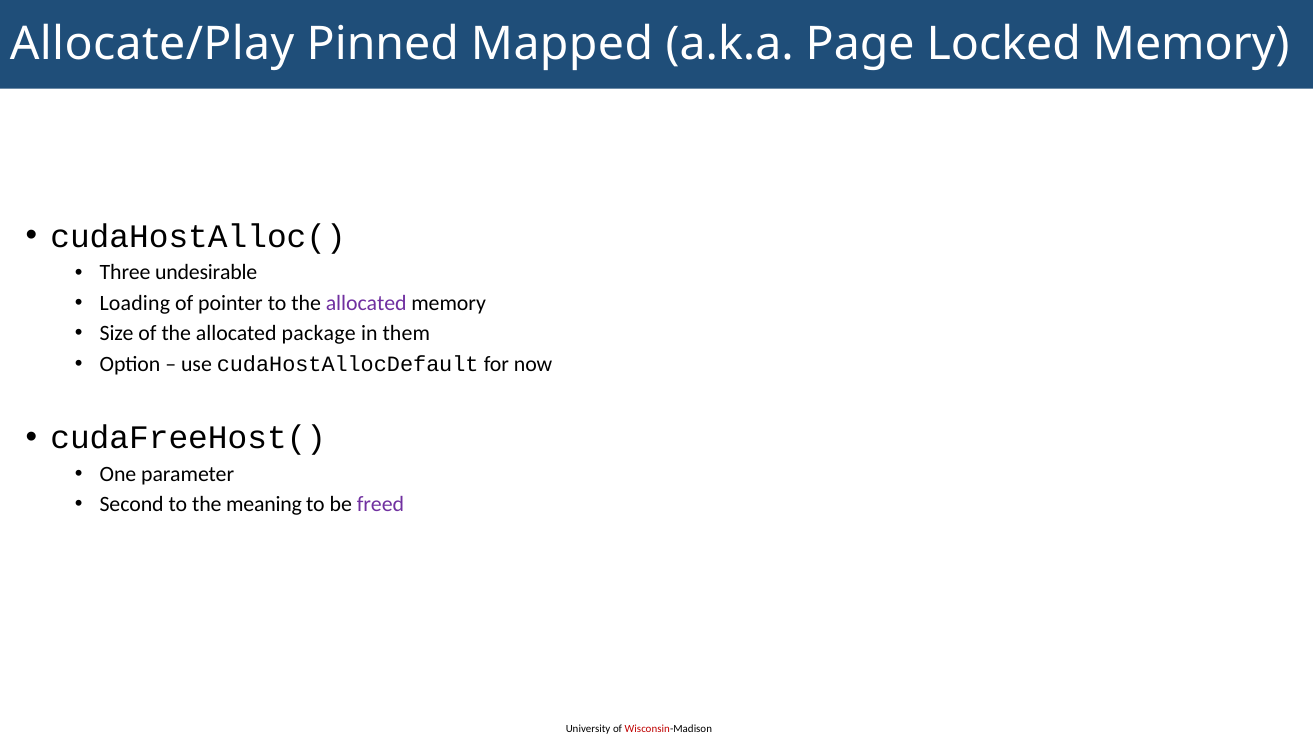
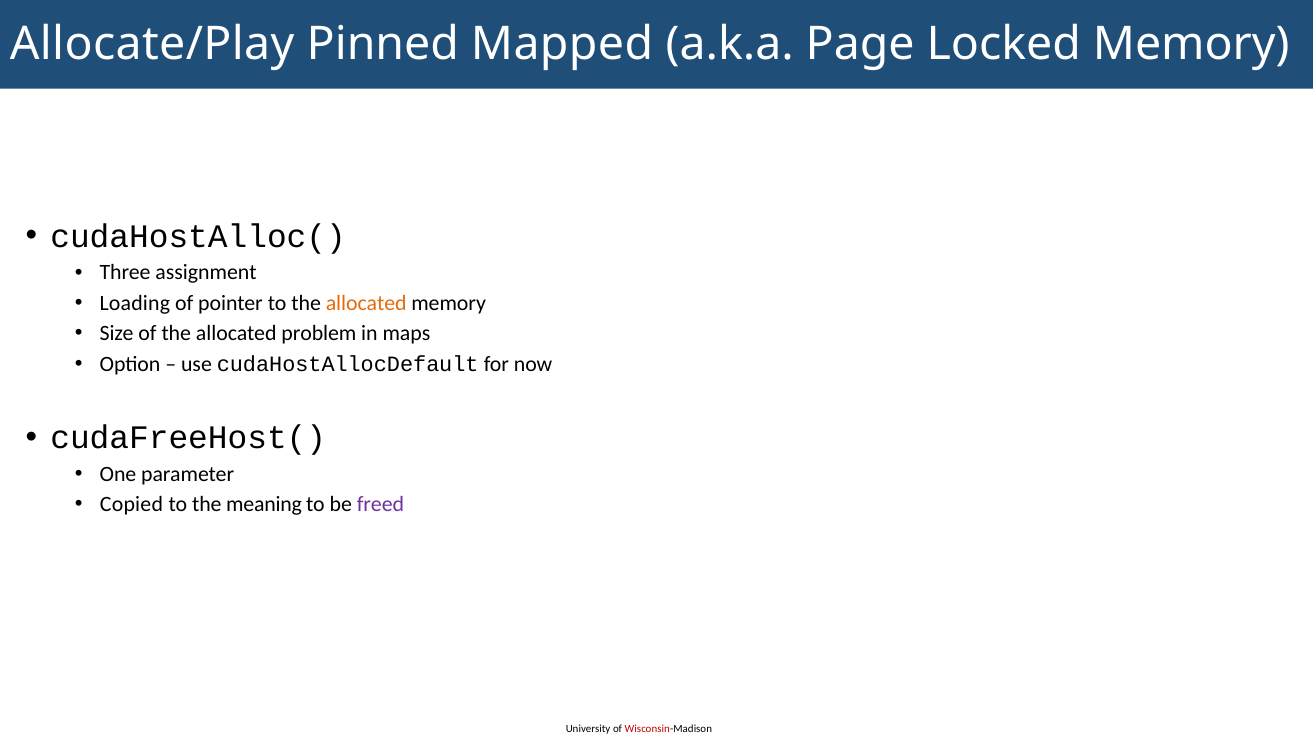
undesirable: undesirable -> assignment
allocated at (366, 303) colour: purple -> orange
package: package -> problem
them: them -> maps
Second: Second -> Copied
